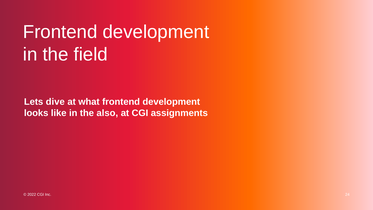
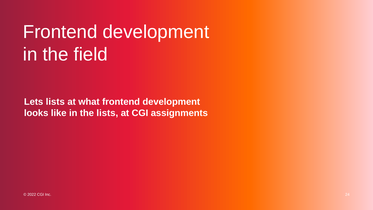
Lets dive: dive -> lists
the also: also -> lists
